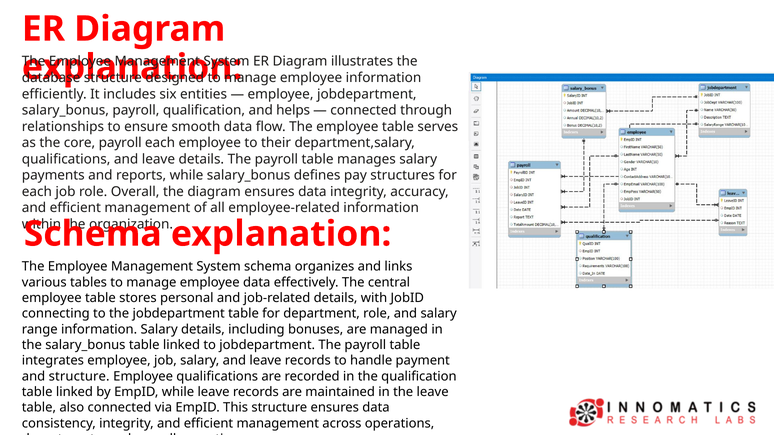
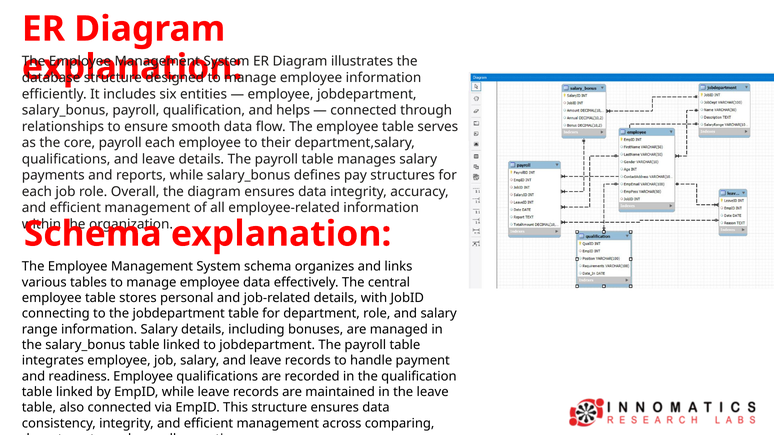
and structure: structure -> readiness
across operations: operations -> comparing
